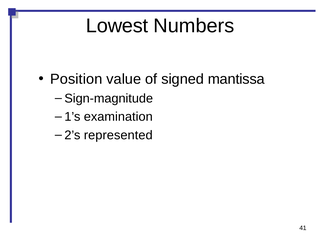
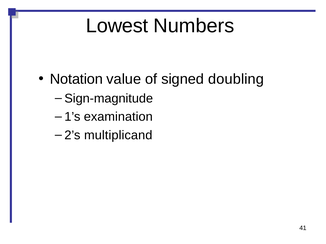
Position: Position -> Notation
mantissa: mantissa -> doubling
represented: represented -> multiplicand
